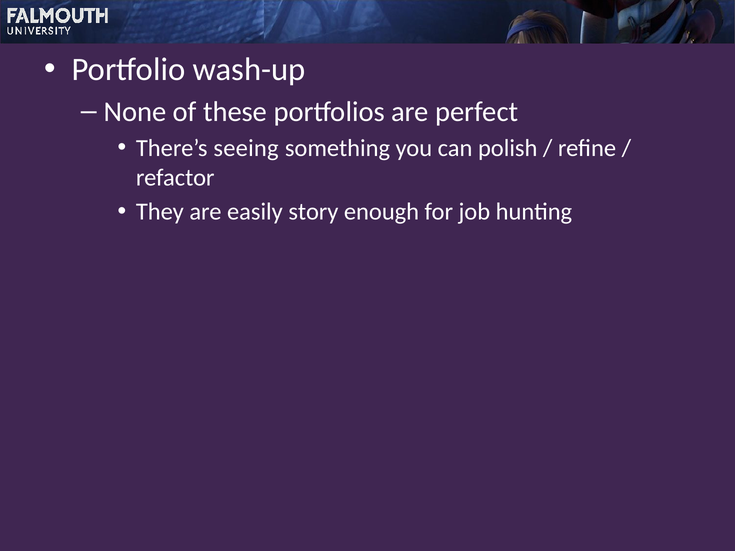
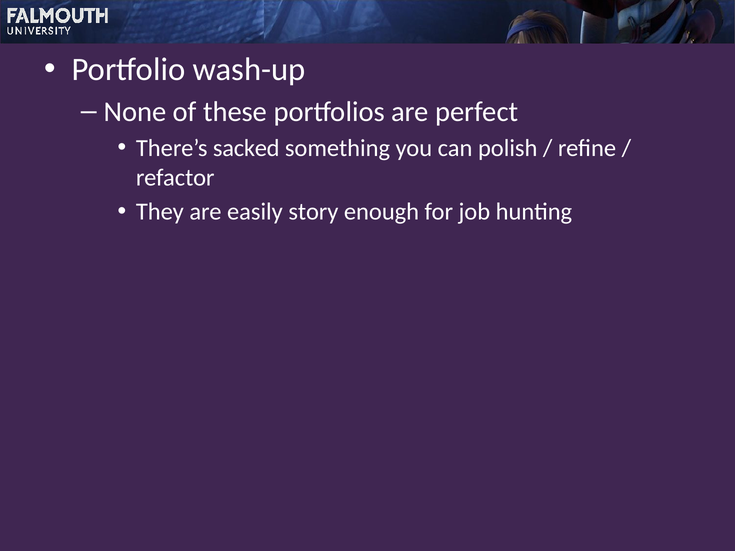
seeing: seeing -> sacked
